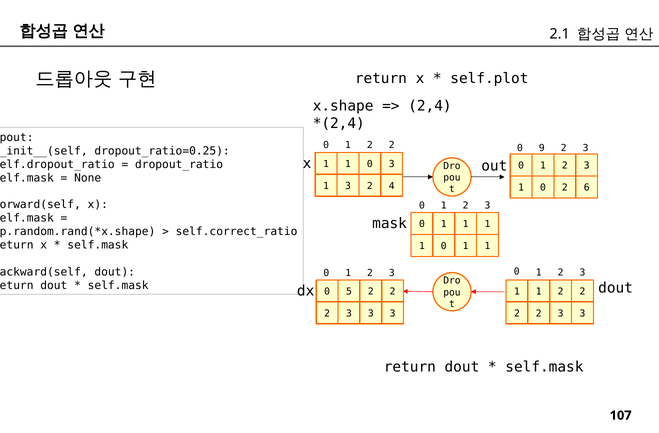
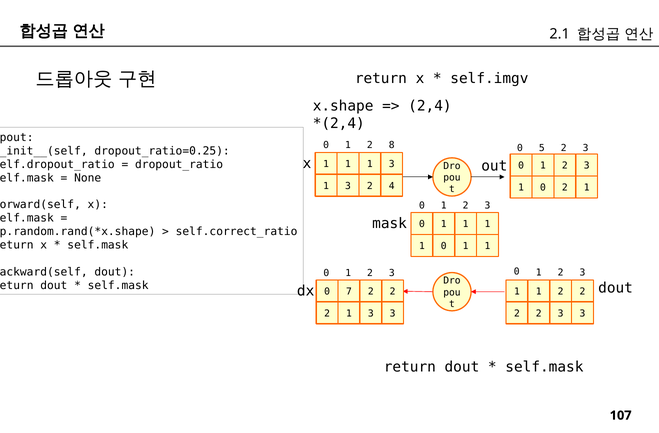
self.plot: self.plot -> self.imgv
0 1 2 2: 2 -> 8
9: 9 -> 5
0 at (370, 164): 0 -> 1
0 2 6: 6 -> 1
5: 5 -> 7
3 at (349, 313): 3 -> 1
